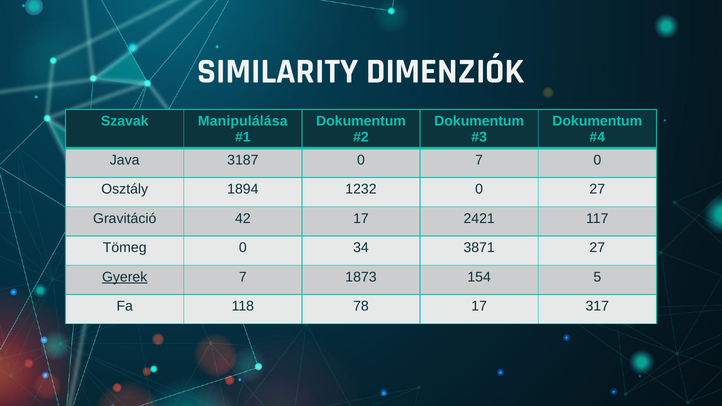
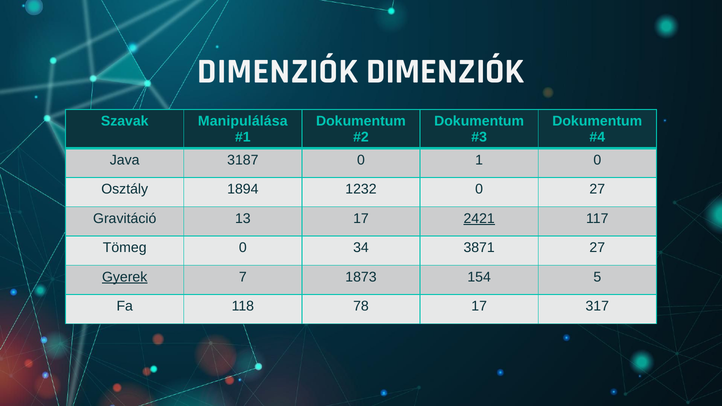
SIMILARITY at (278, 71): SIMILARITY -> DIMENZIÓK
0 7: 7 -> 1
42: 42 -> 13
2421 underline: none -> present
